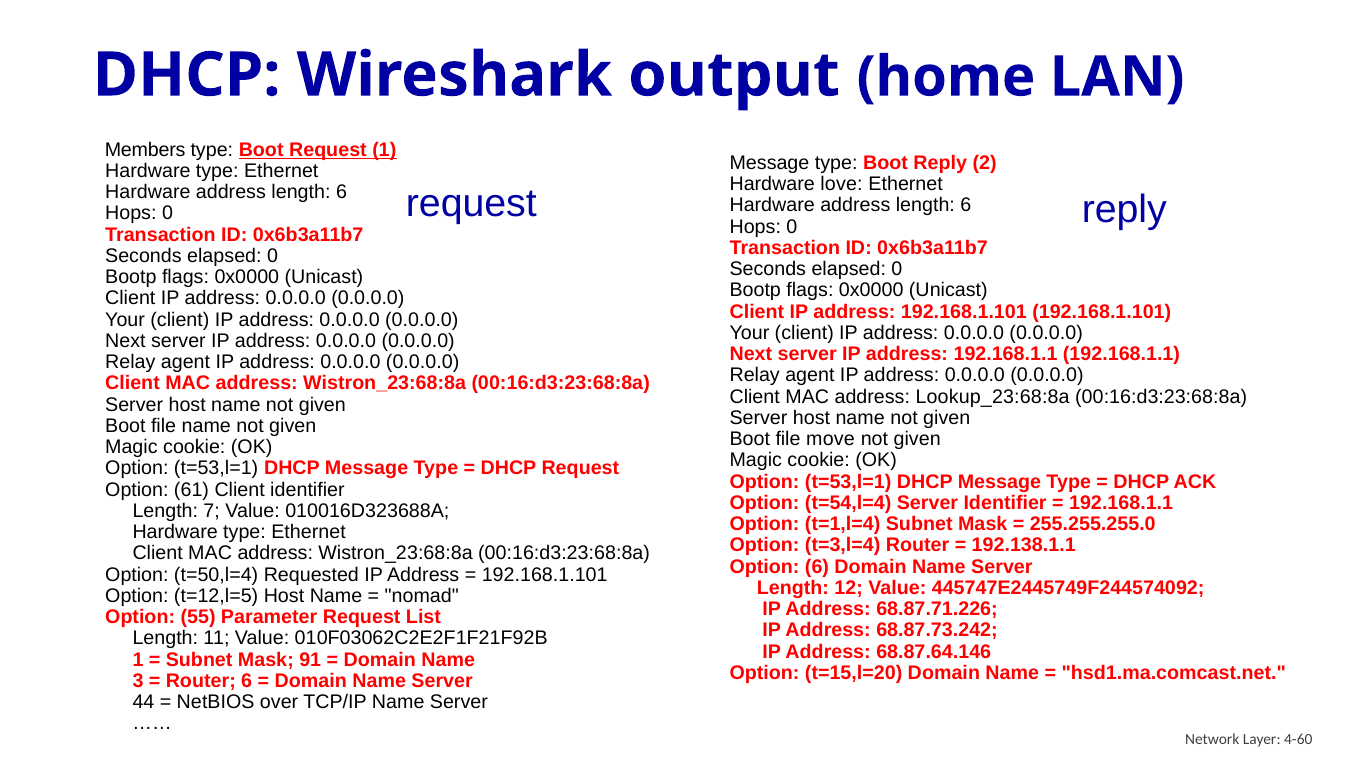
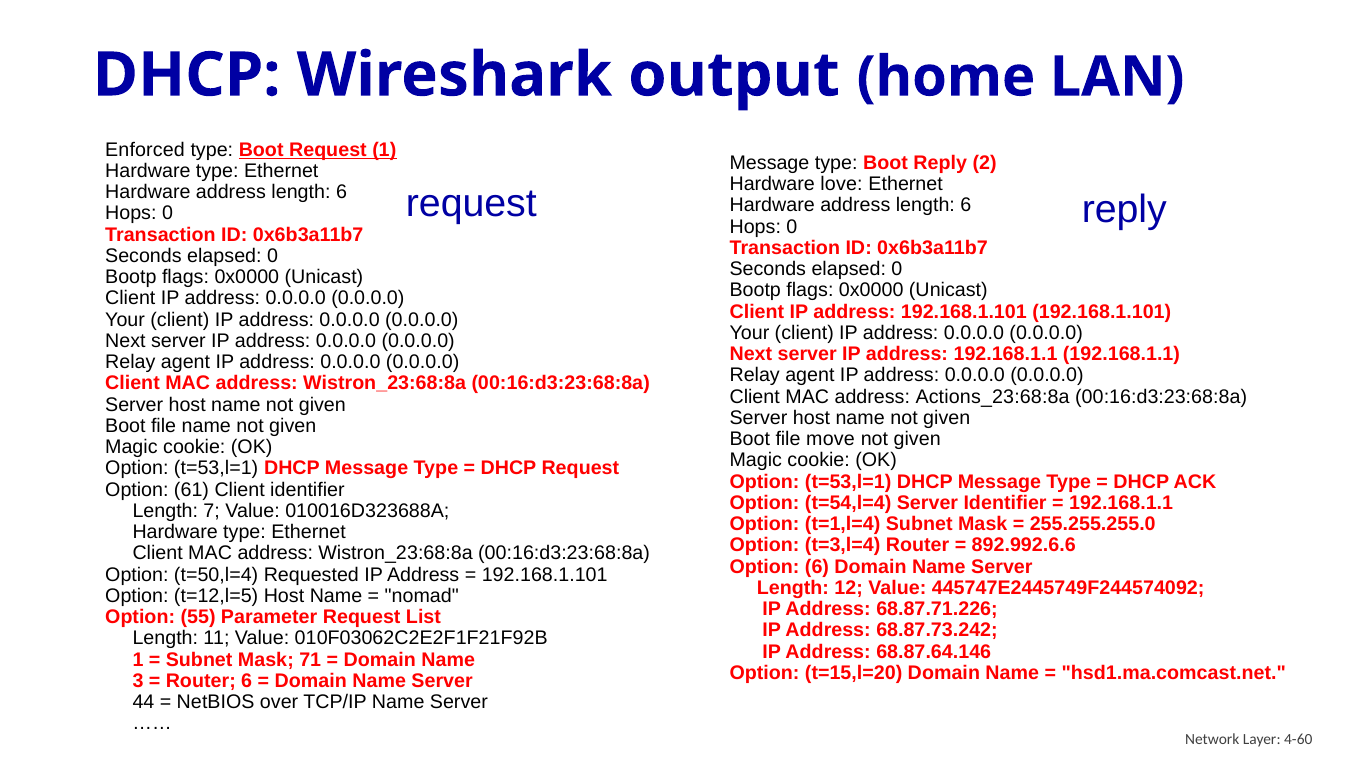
Members: Members -> Enforced
Lookup_23:68:8a: Lookup_23:68:8a -> Actions_23:68:8a
192.138.1.1: 192.138.1.1 -> 892.992.6.6
91: 91 -> 71
